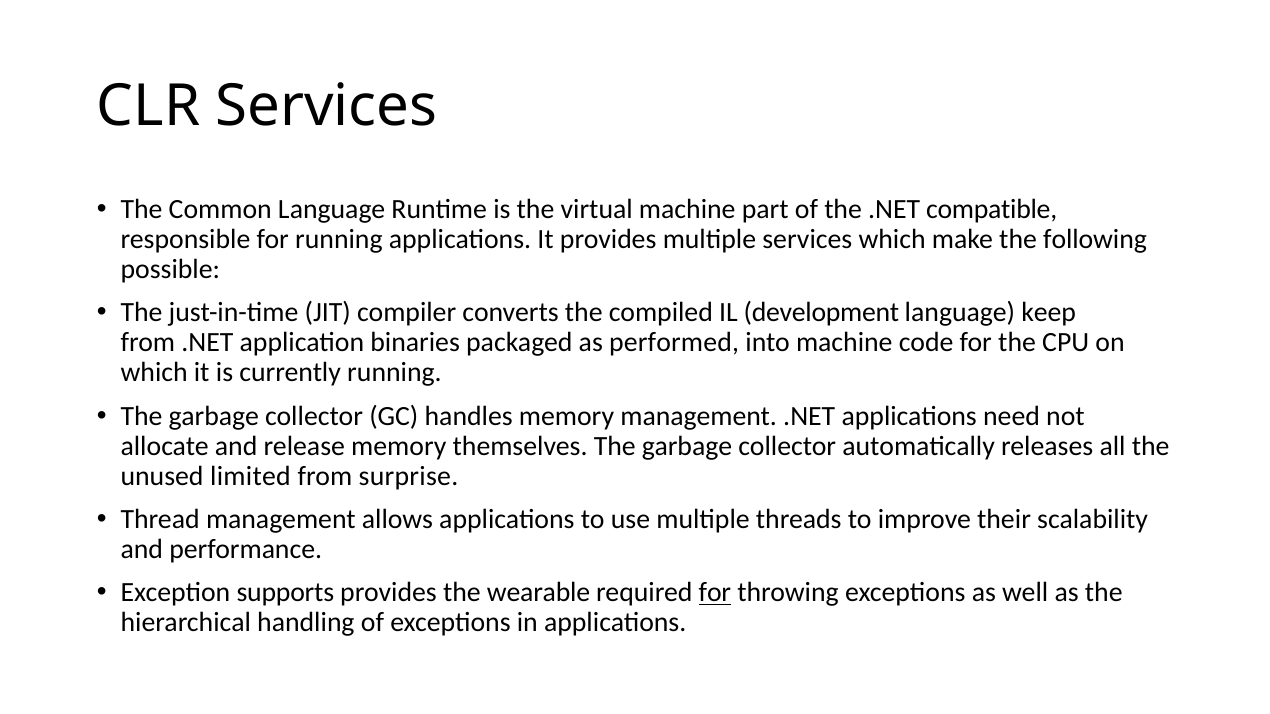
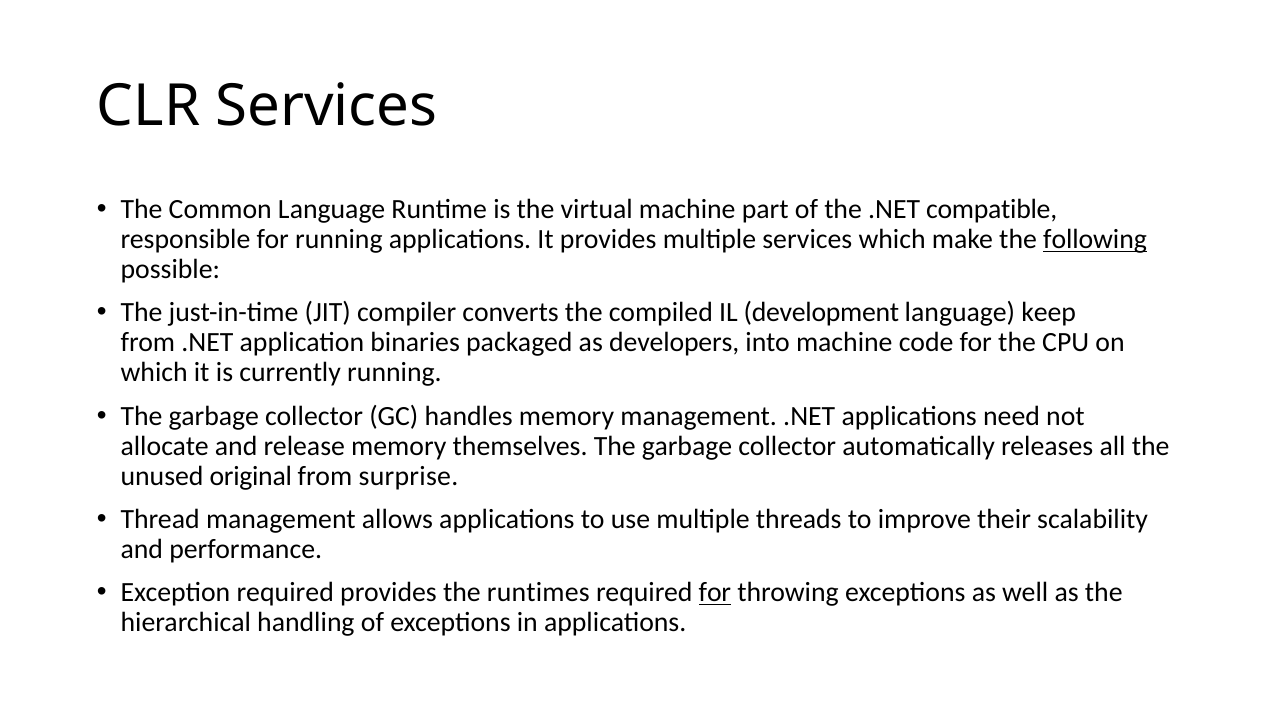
following underline: none -> present
performed: performed -> developers
limited: limited -> original
Exception supports: supports -> required
wearable: wearable -> runtimes
